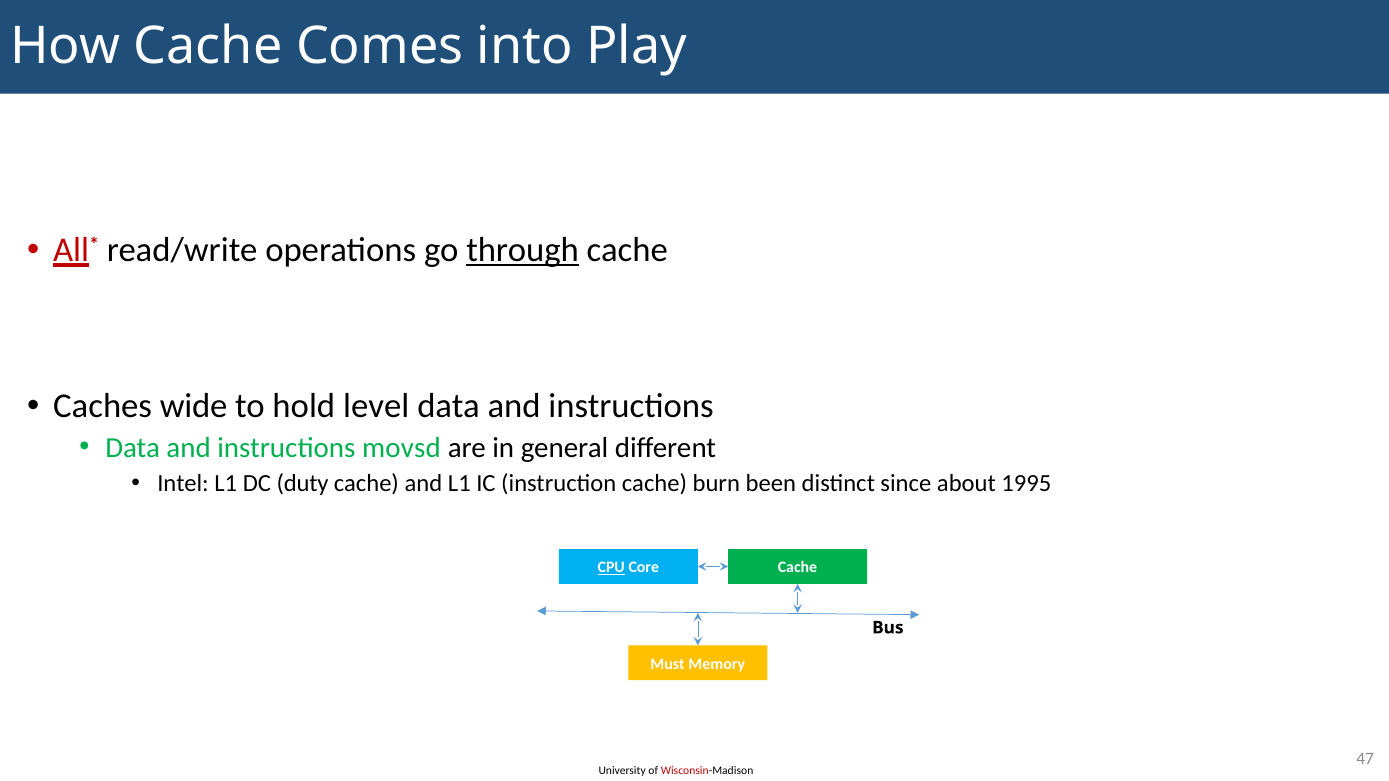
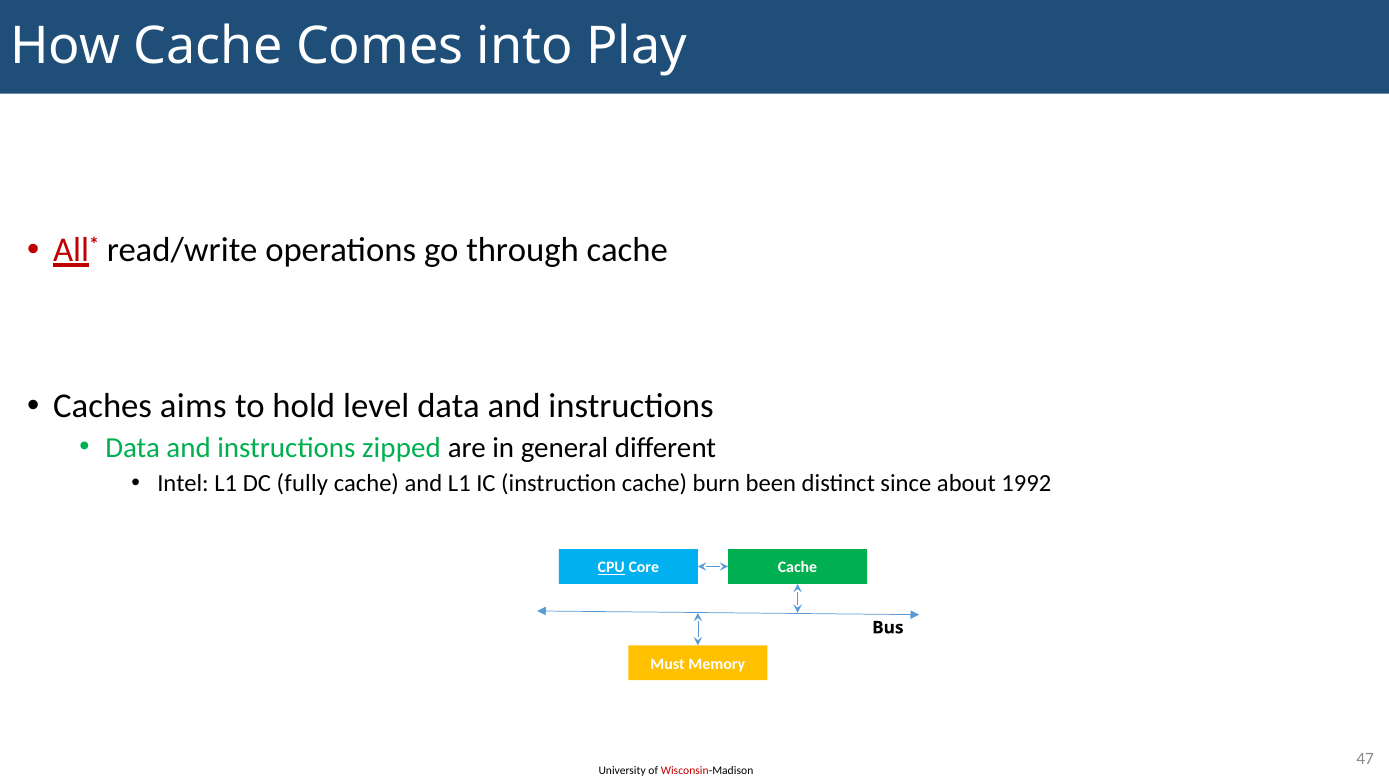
through underline: present -> none
wide: wide -> aims
movsd: movsd -> zipped
duty: duty -> fully
1995: 1995 -> 1992
